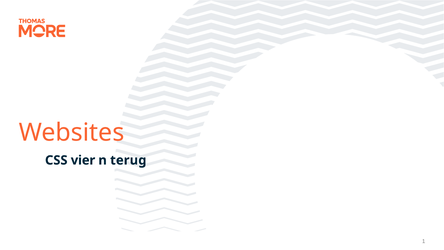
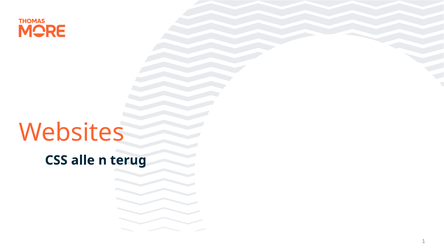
vier: vier -> alle
